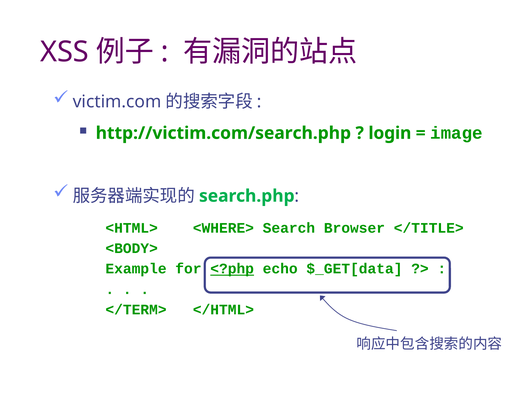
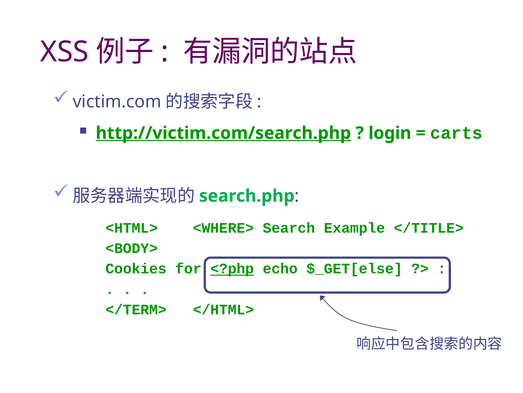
http://victim.com/search.php underline: none -> present
image: image -> carts
Browser: Browser -> Example
Example: Example -> Cookies
$_GET[data: $_GET[data -> $_GET[else
